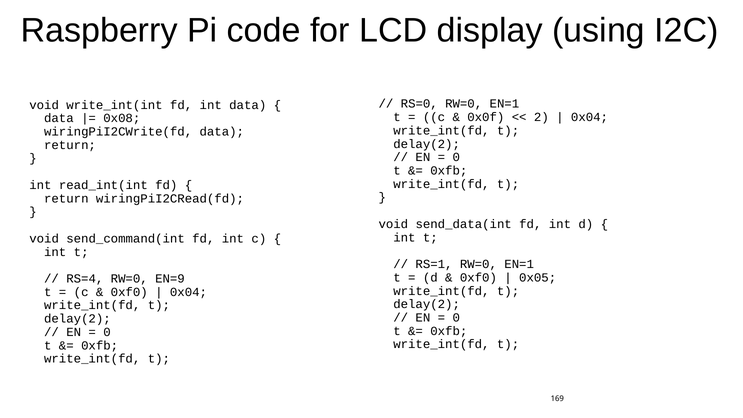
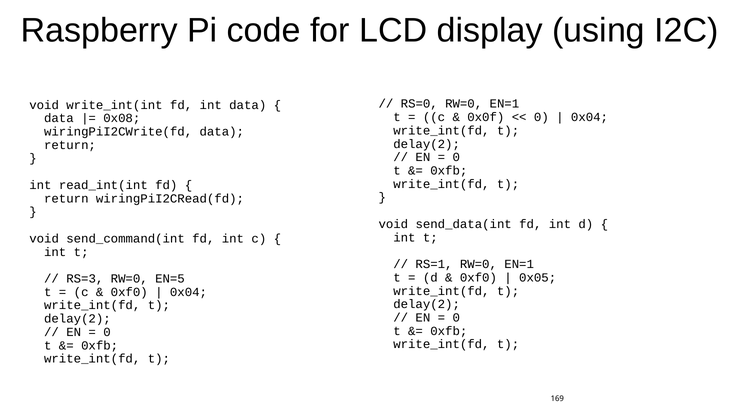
2 at (541, 117): 2 -> 0
RS=4: RS=4 -> RS=3
EN=9: EN=9 -> EN=5
